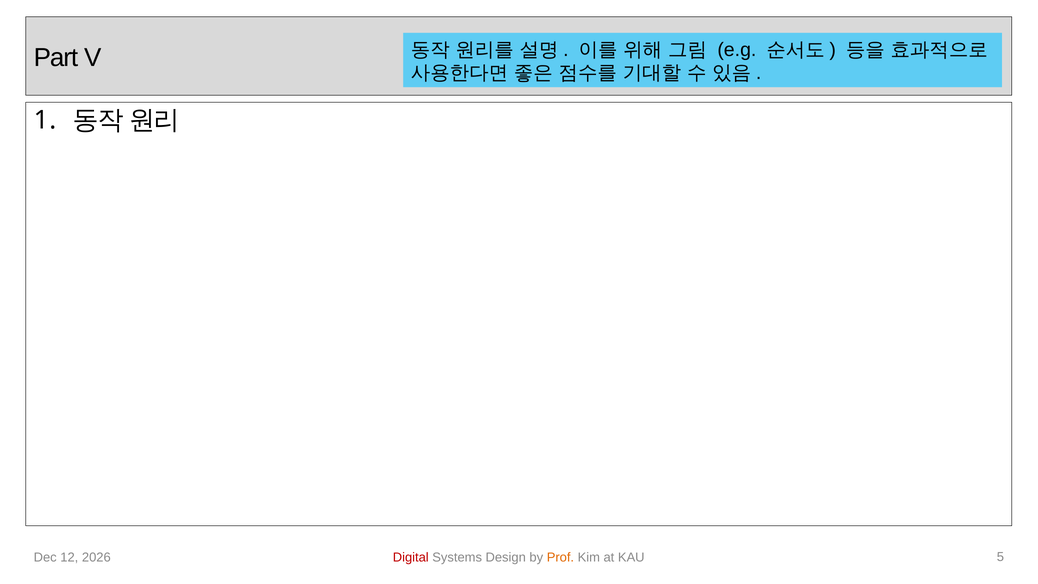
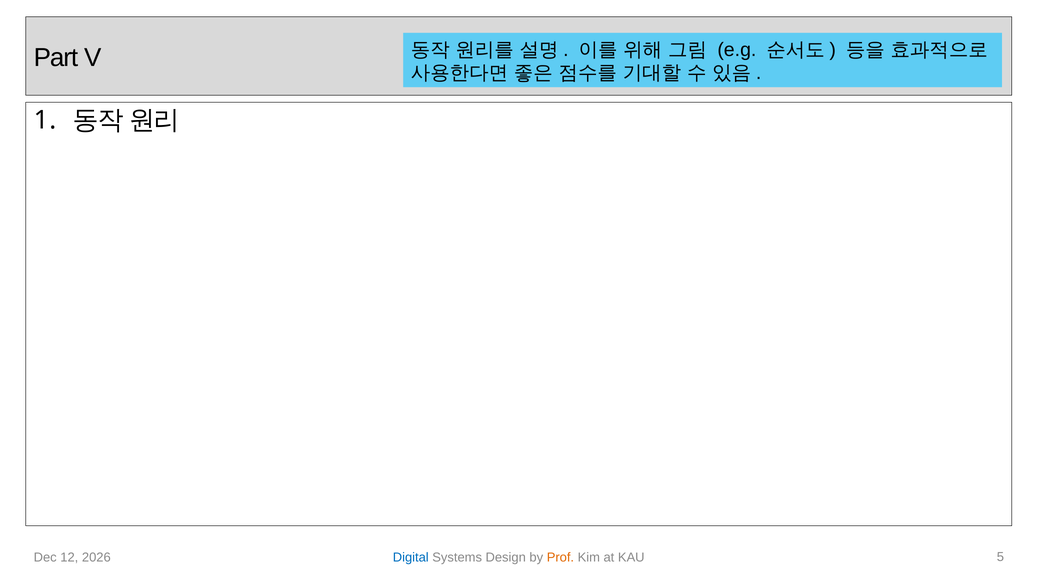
Digital colour: red -> blue
